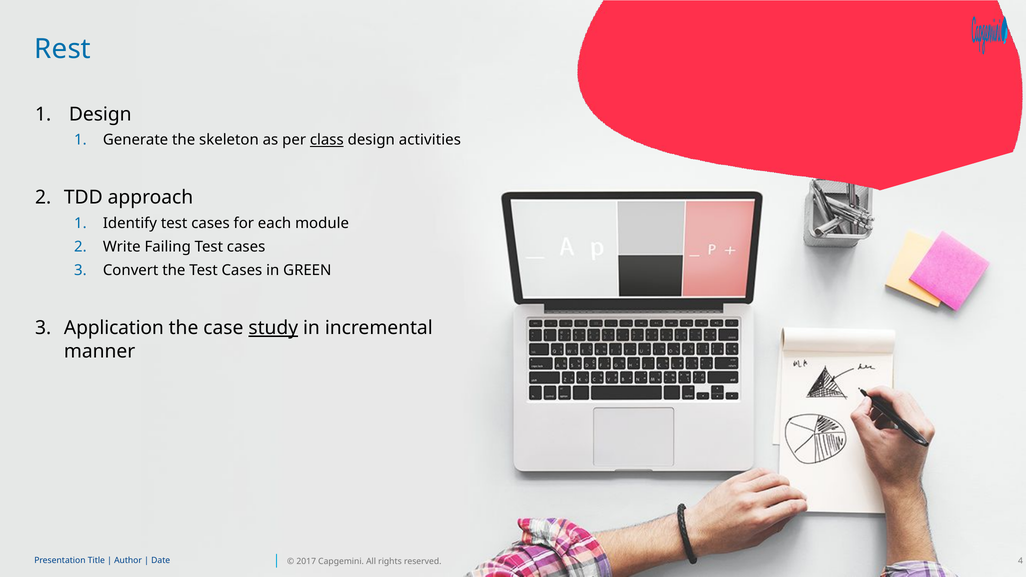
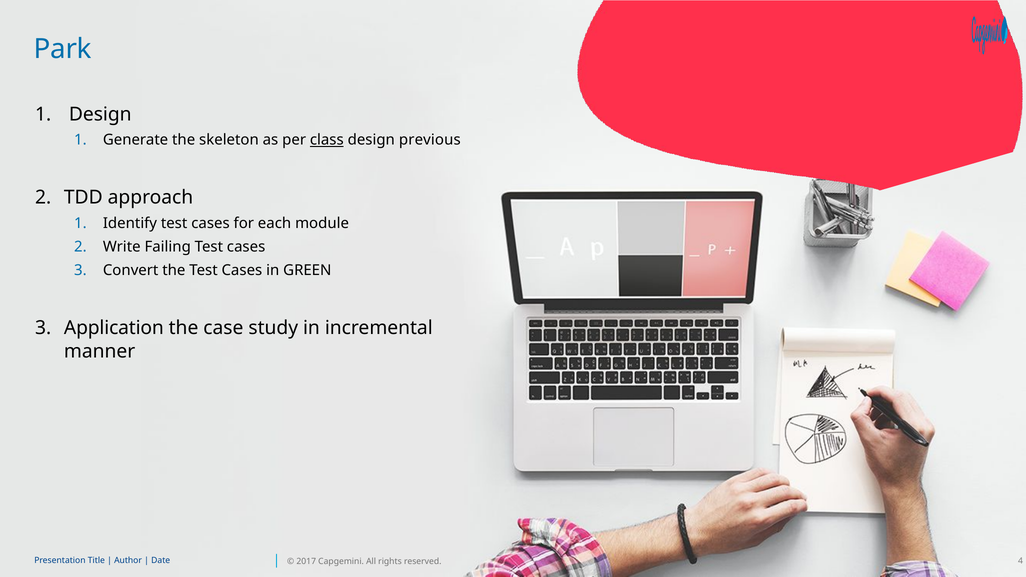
Rest: Rest -> Park
activities: activities -> previous
study underline: present -> none
